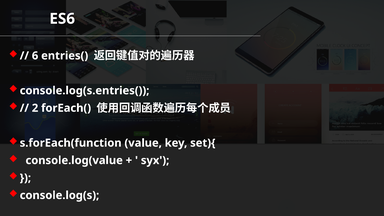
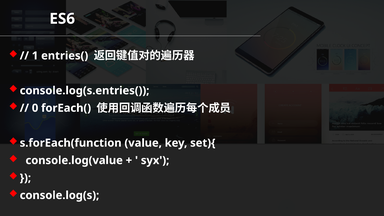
6: 6 -> 1
2: 2 -> 0
